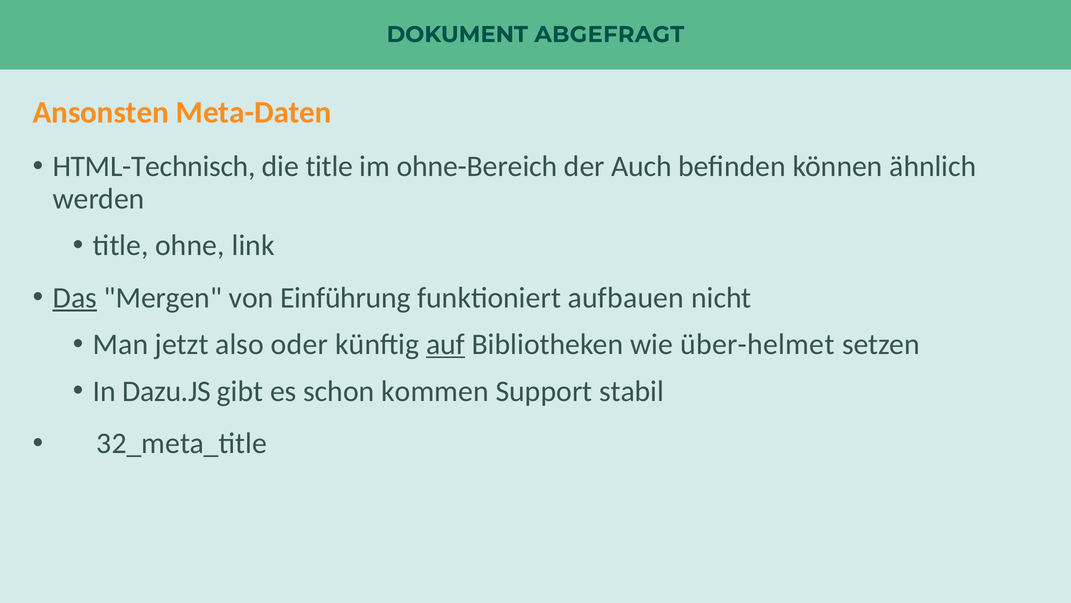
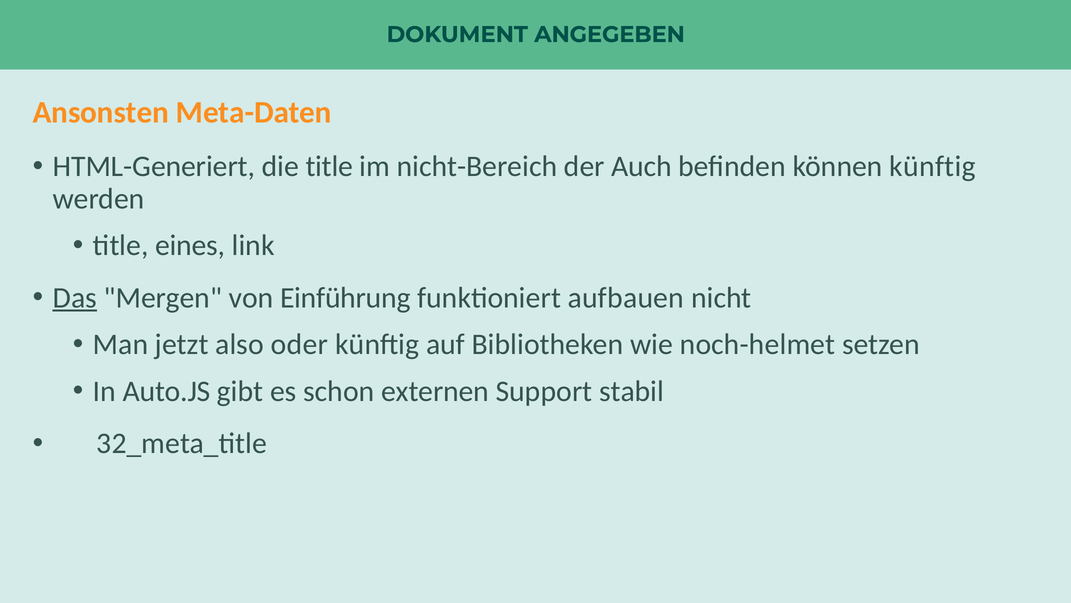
ABGEFRAGT: ABGEFRAGT -> ANGEGEBEN
HTML-Technisch: HTML-Technisch -> HTML-Generiert
ohne-Bereich: ohne-Bereich -> nicht-Bereich
können ähnlich: ähnlich -> künftig
ohne: ohne -> eines
auf underline: present -> none
über-helmet: über-helmet -> noch-helmet
Dazu.JS: Dazu.JS -> Auto.JS
kommen: kommen -> externen
